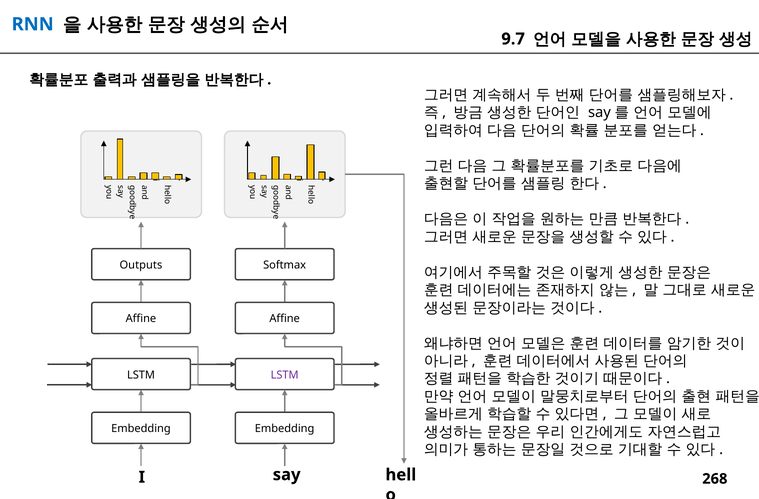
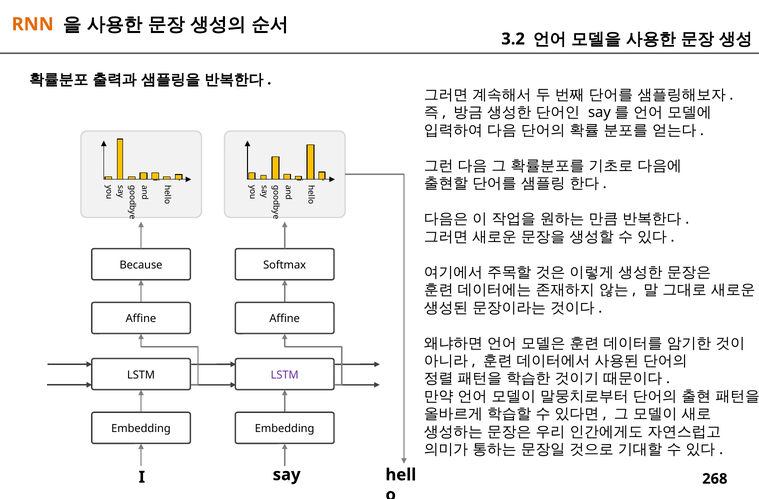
RNN colour: blue -> orange
9.7: 9.7 -> 3.2
Outputs: Outputs -> Because
